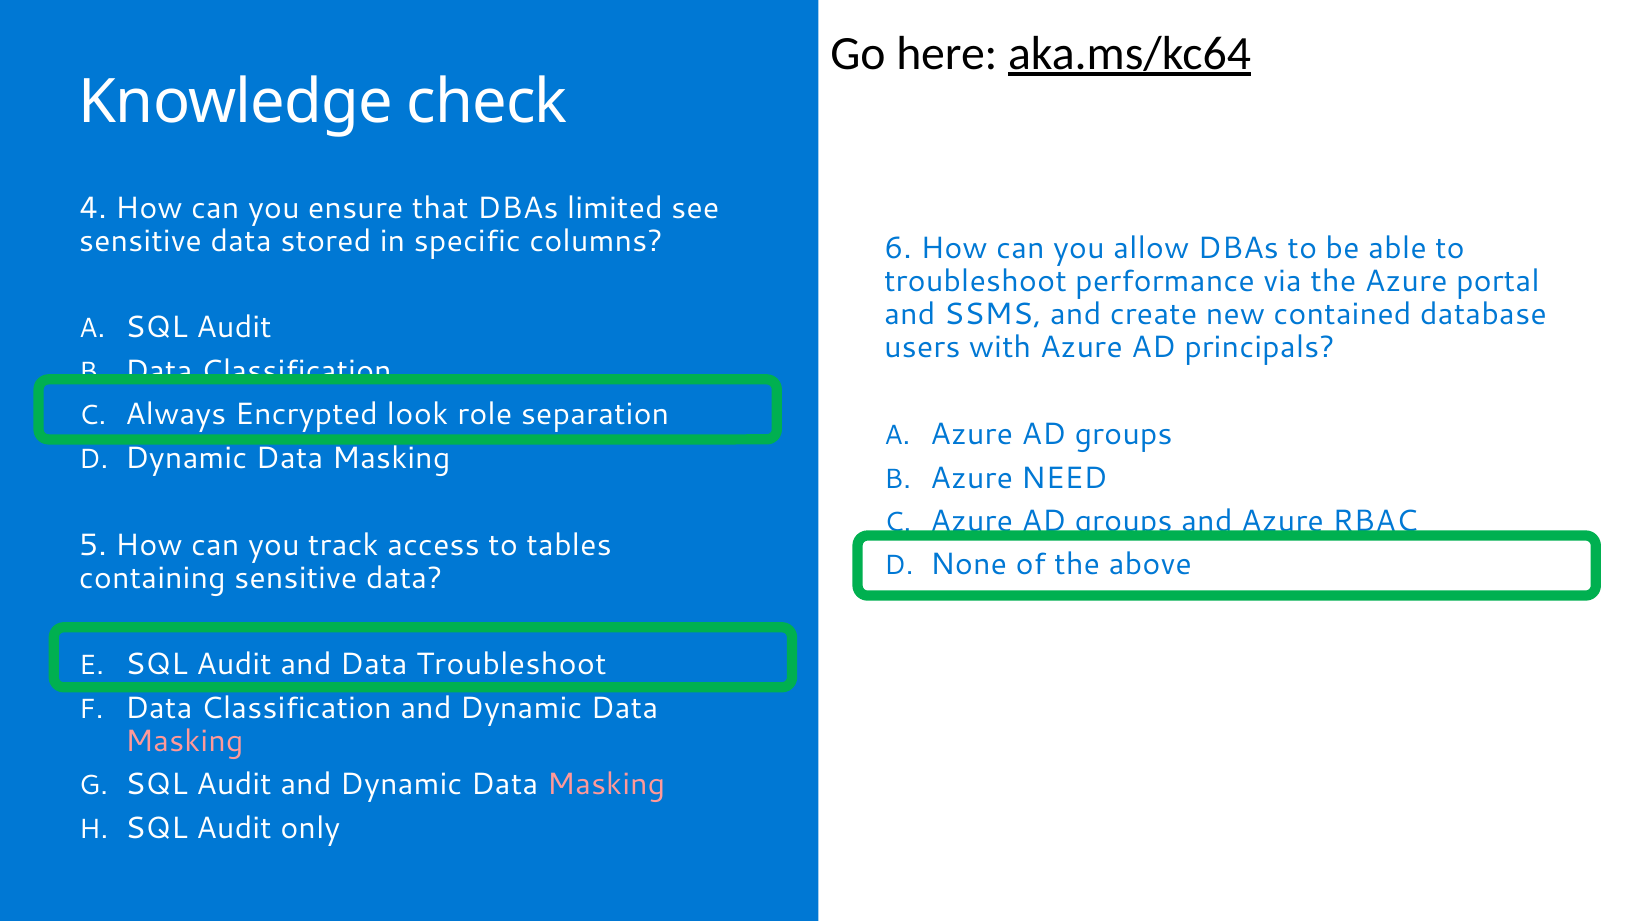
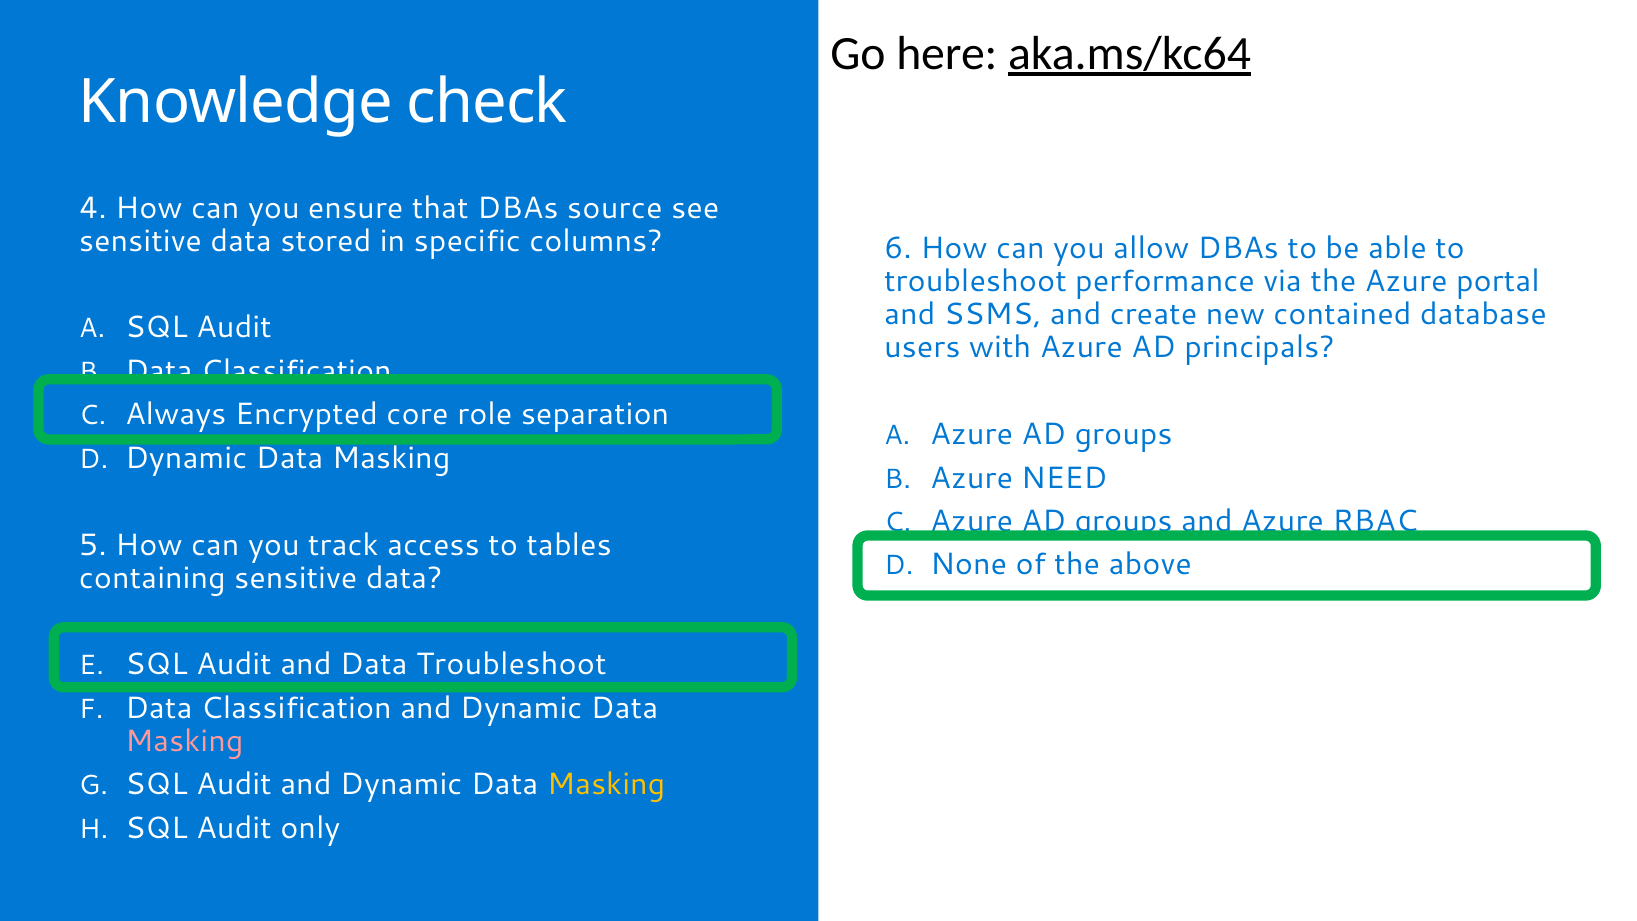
limited: limited -> source
look: look -> core
Masking at (606, 785) colour: pink -> yellow
